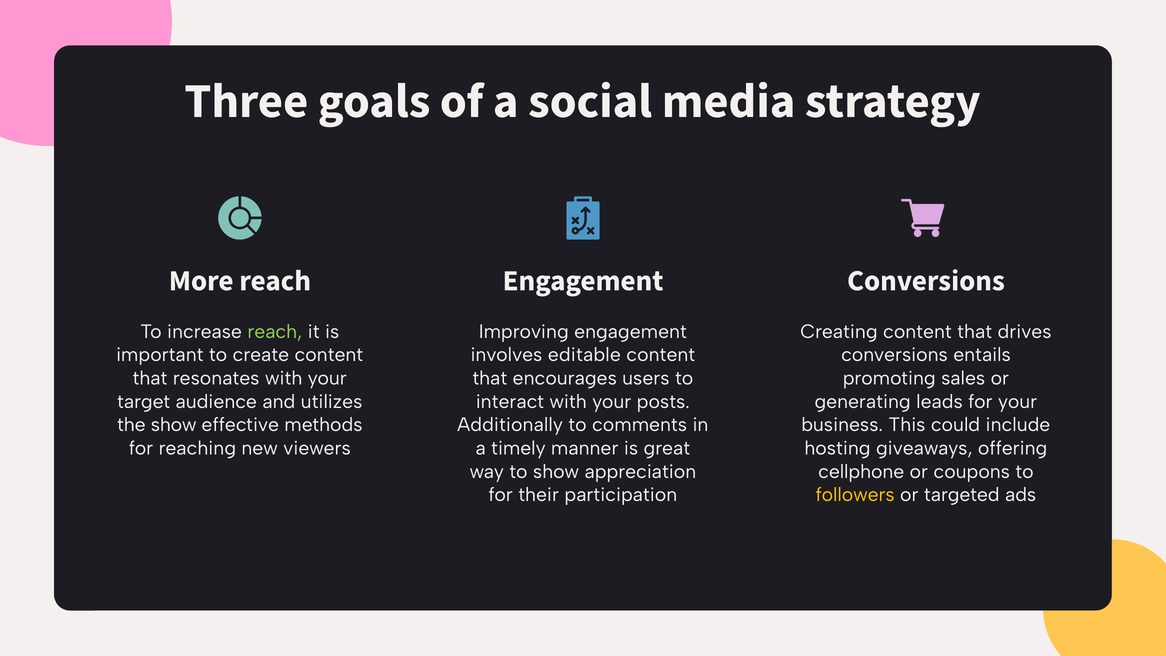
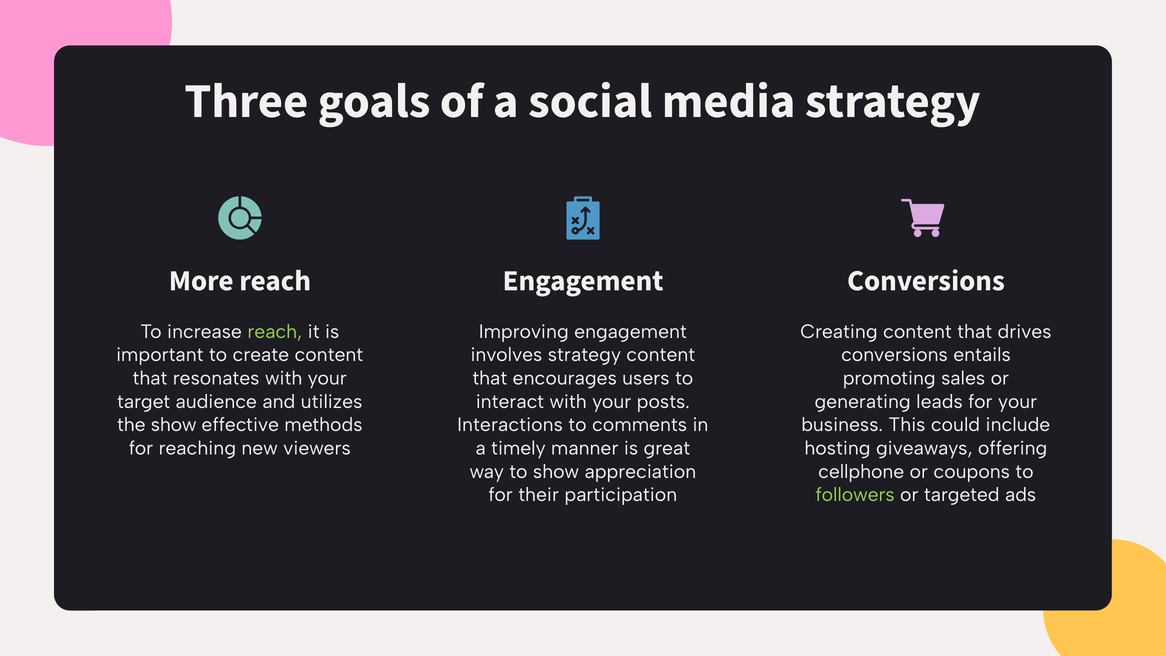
involves editable: editable -> strategy
Additionally: Additionally -> Interactions
followers colour: yellow -> light green
